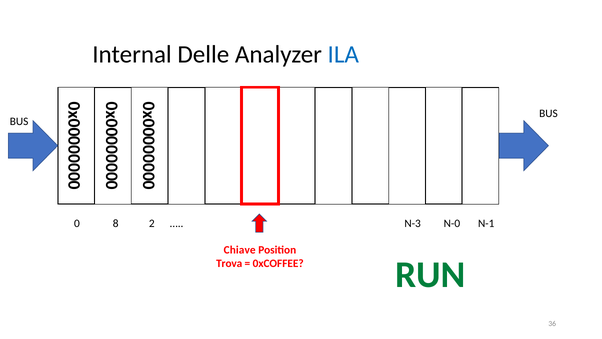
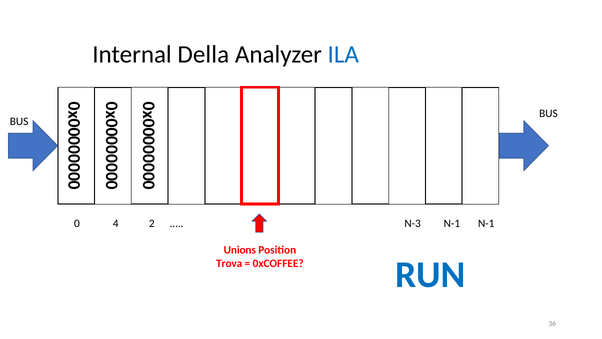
Delle: Delle -> Della
8: 8 -> 4
N-3 N-0: N-0 -> N-1
Chiave: Chiave -> Unions
RUN colour: green -> blue
